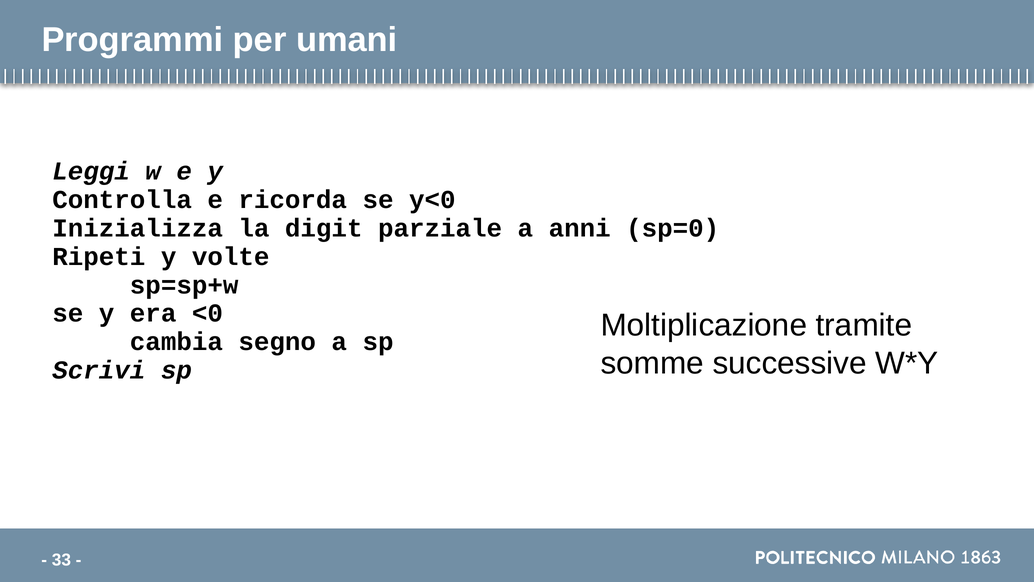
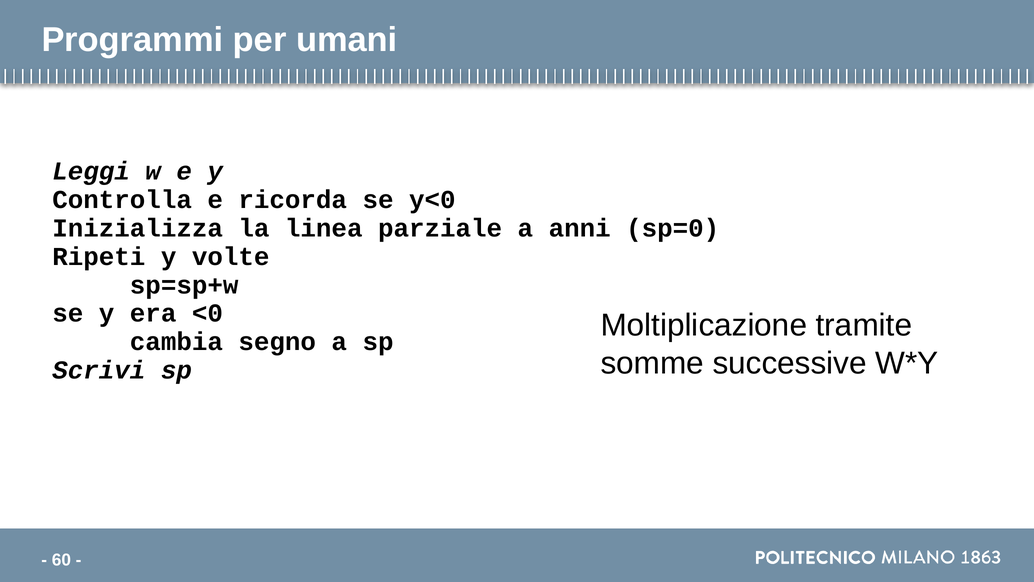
digit: digit -> linea
33: 33 -> 60
